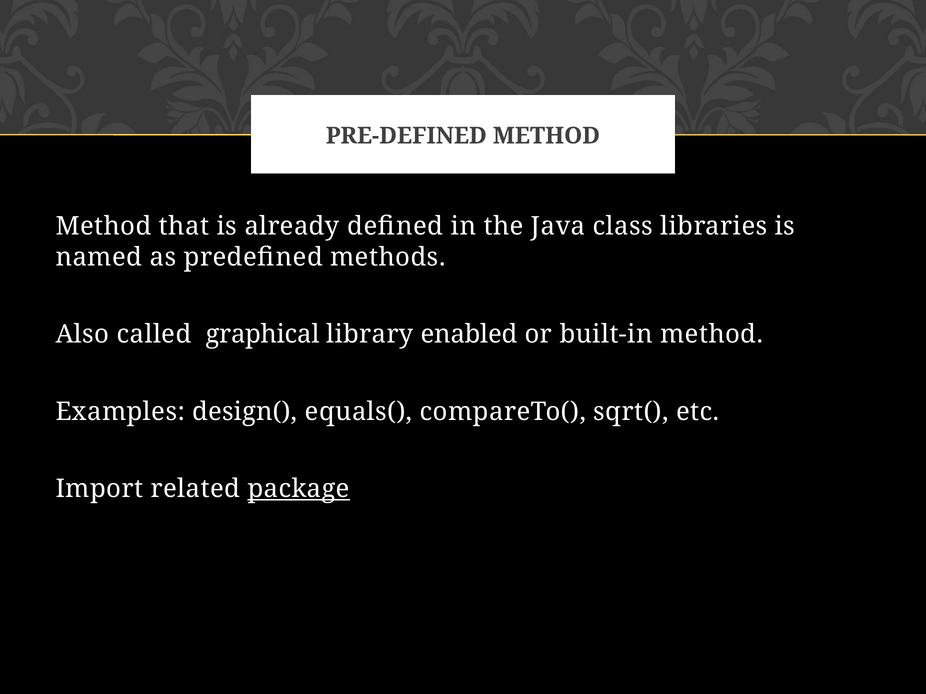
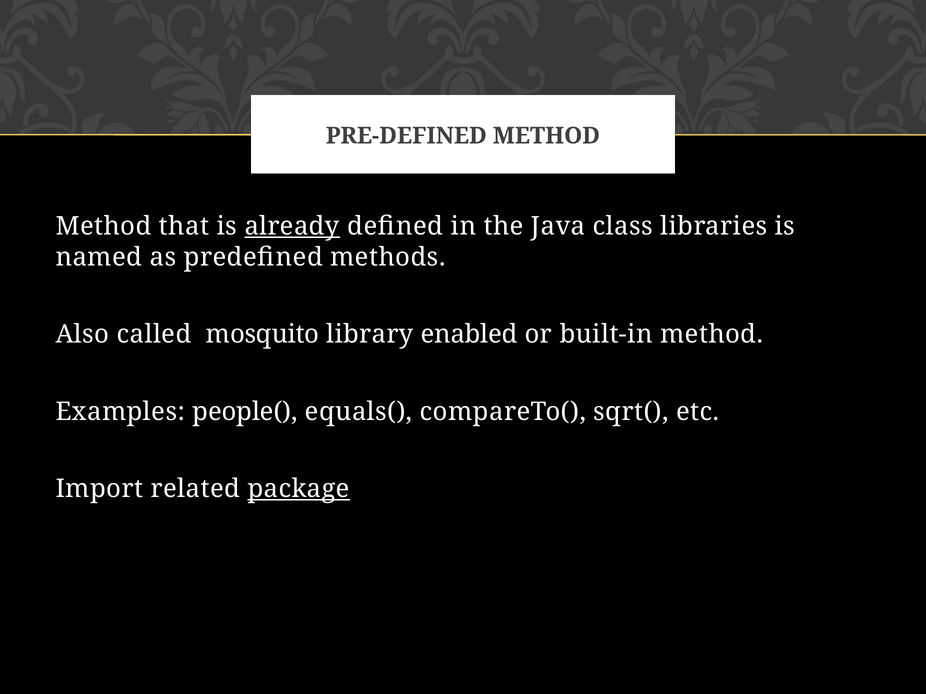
already underline: none -> present
graphical: graphical -> mosquito
design(: design( -> people(
